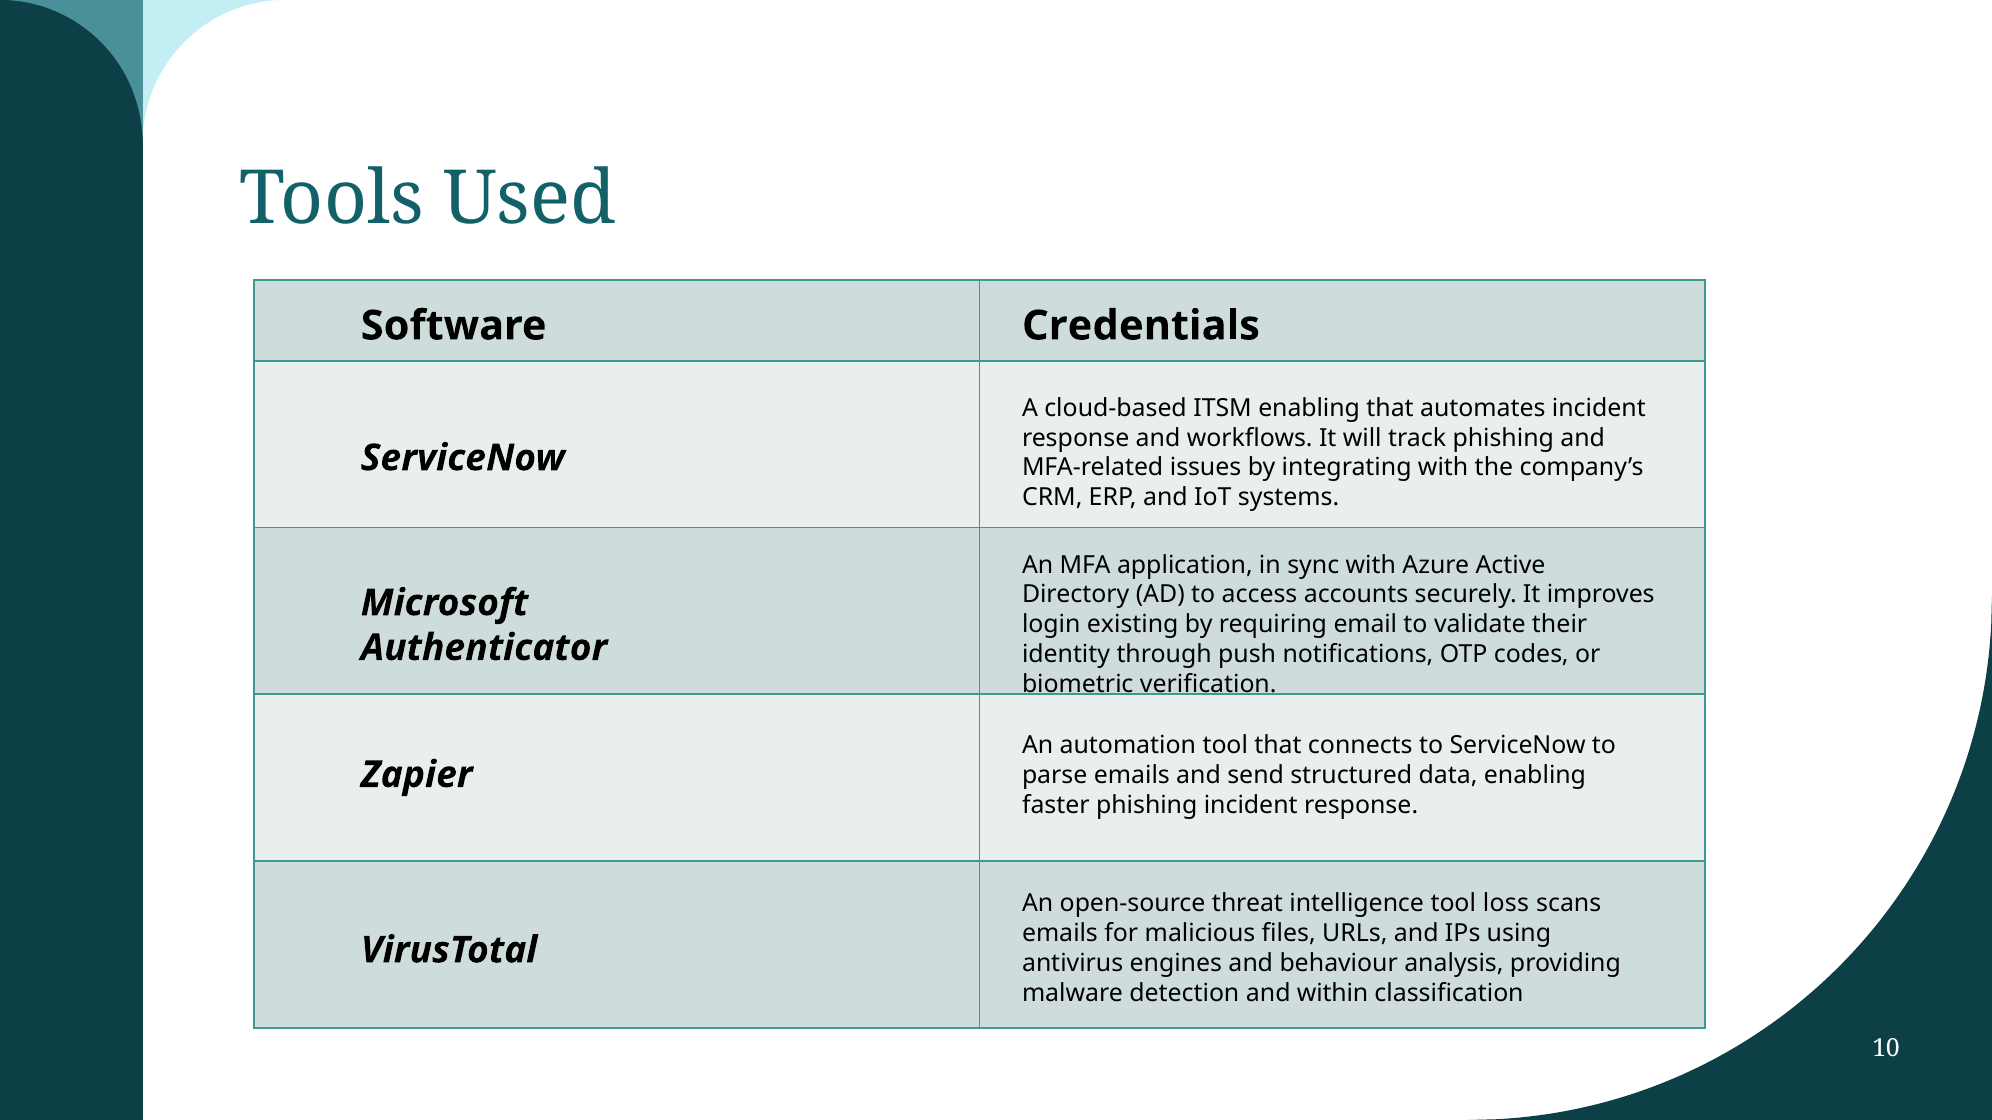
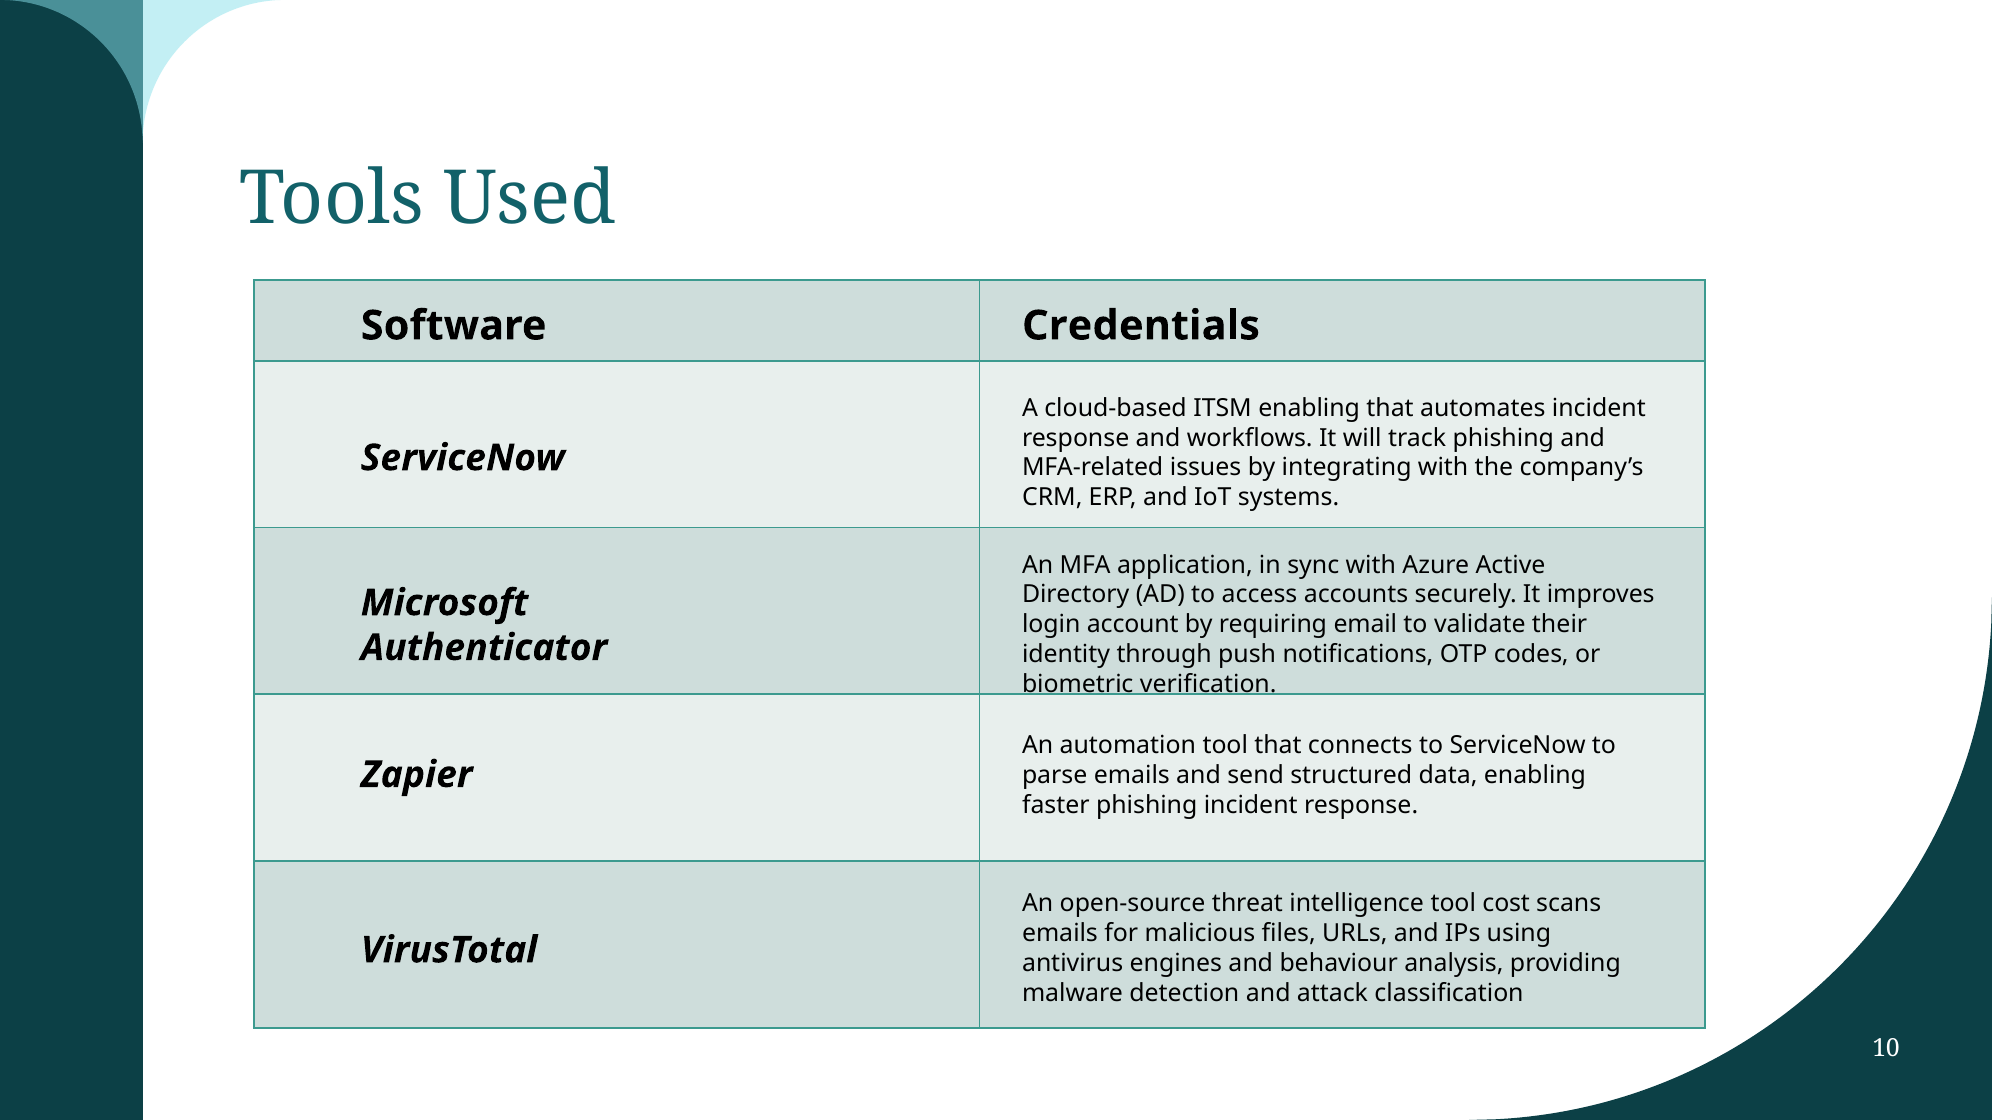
existing: existing -> account
loss: loss -> cost
within: within -> attack
